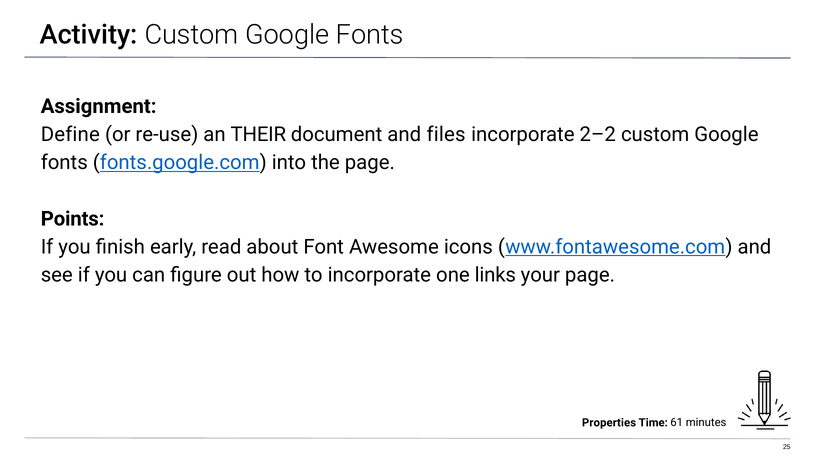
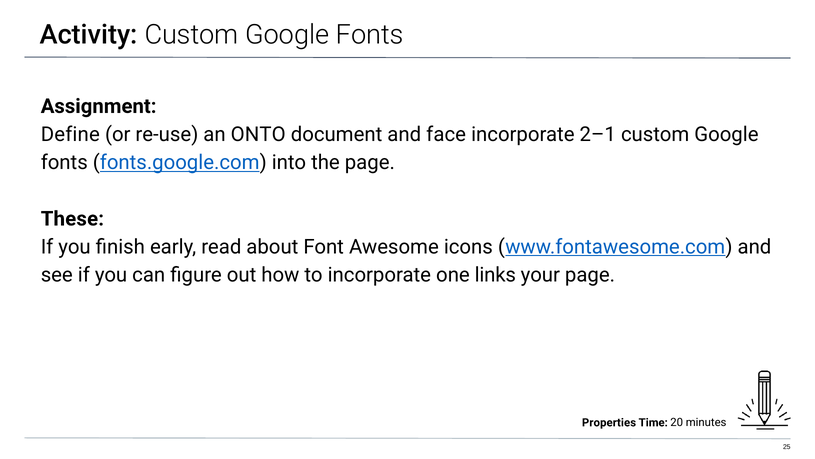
THEIR: THEIR -> ONTO
files: files -> face
2–2: 2–2 -> 2–1
Points: Points -> These
61: 61 -> 20
